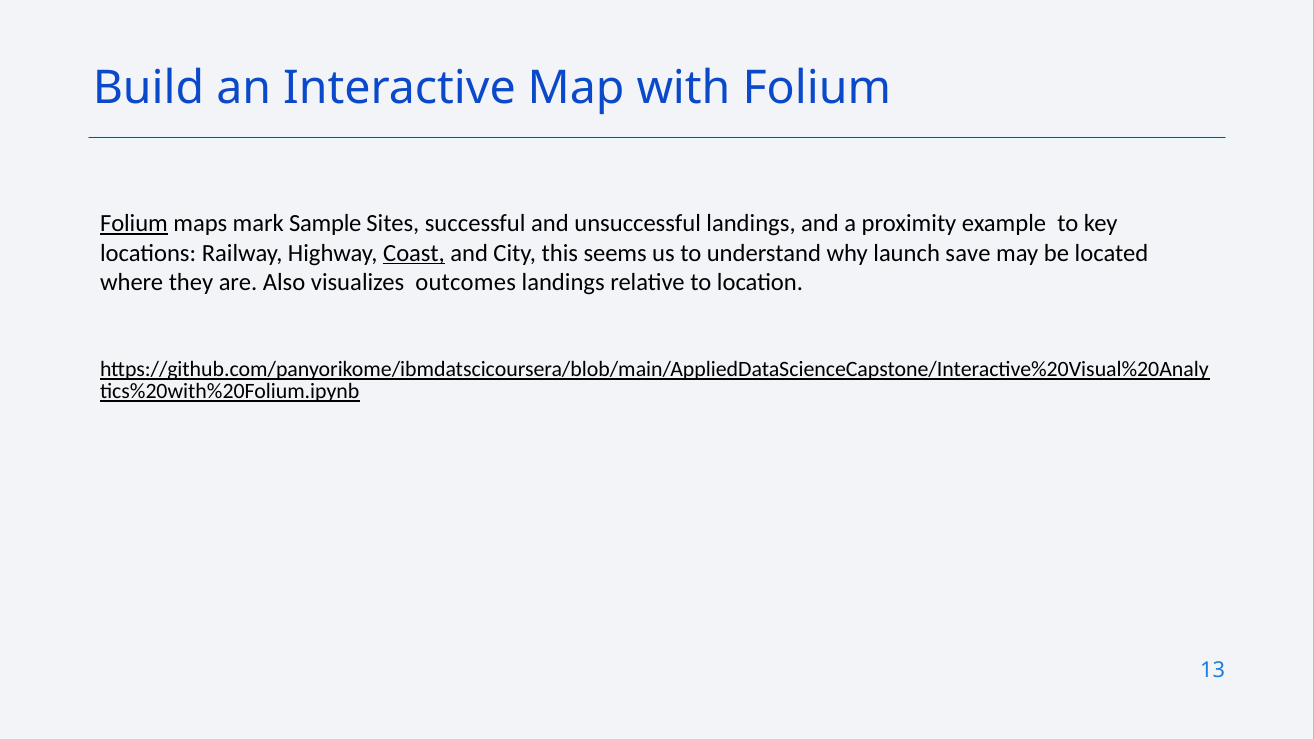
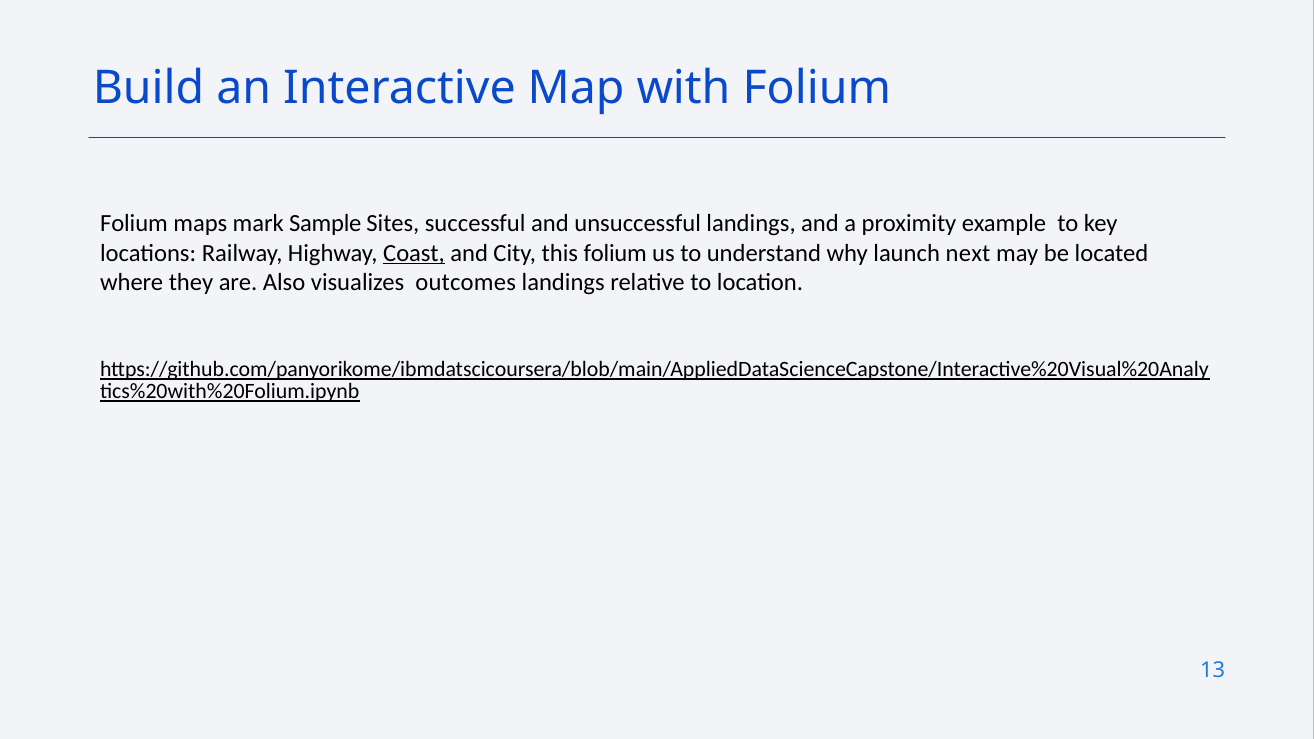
Folium at (134, 223) underline: present -> none
this seems: seems -> folium
save: save -> next
